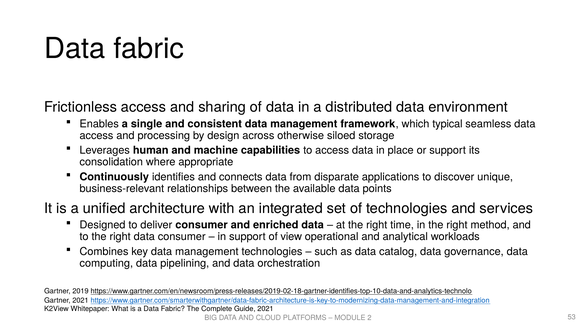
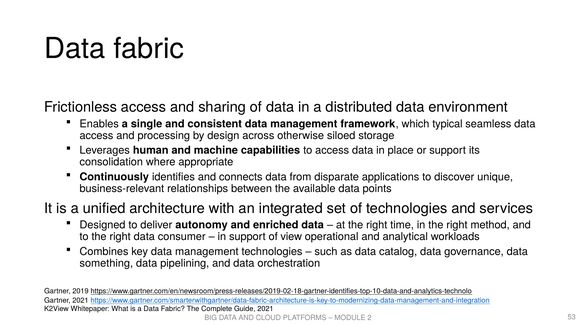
deliver consumer: consumer -> autonomy
computing: computing -> something
